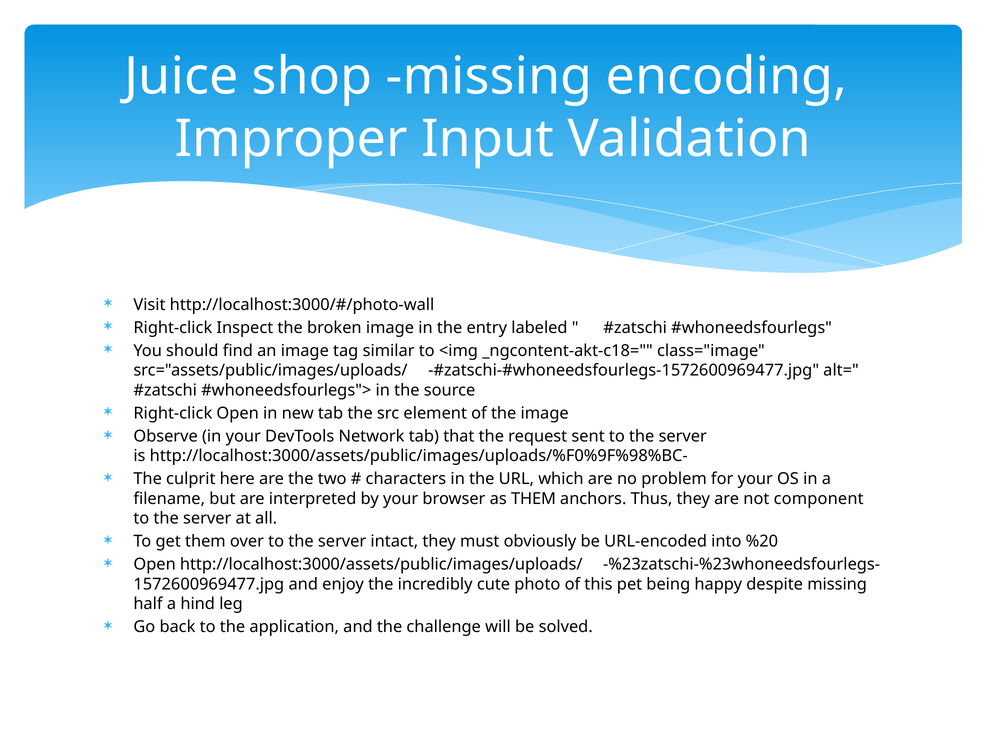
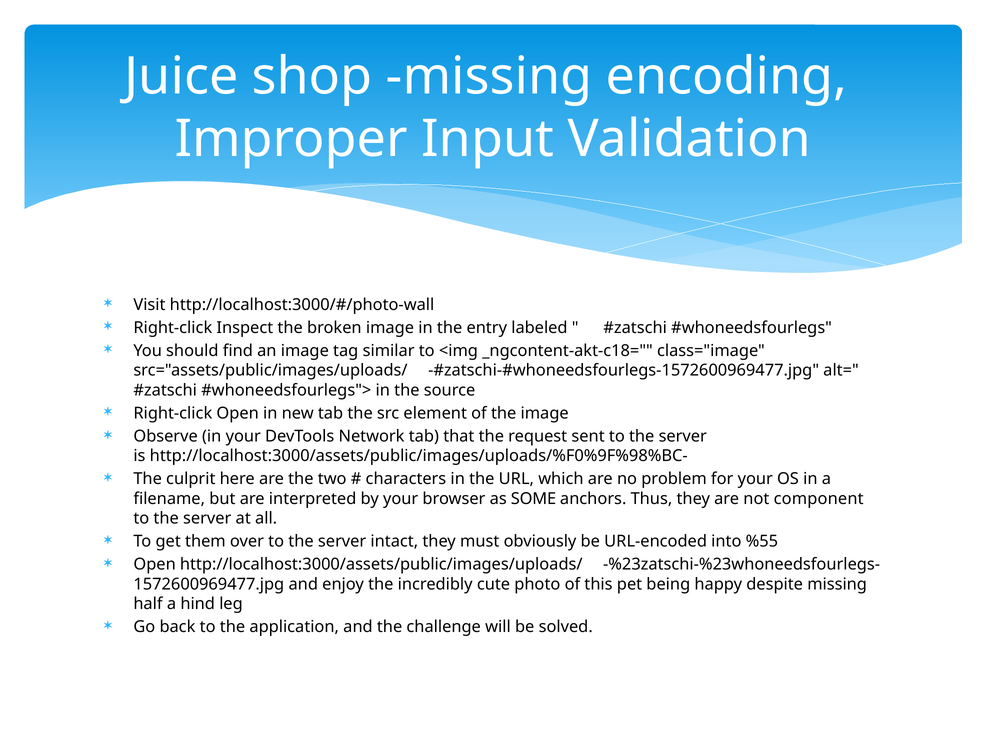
as THEM: THEM -> SOME
%20: %20 -> %55
